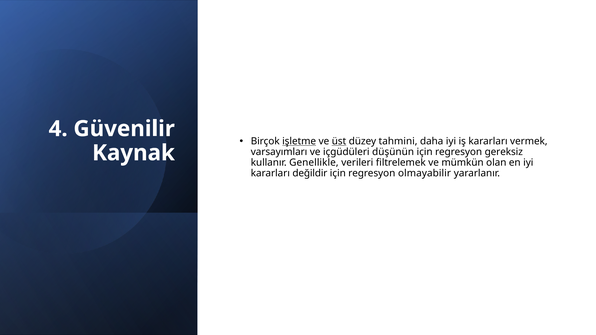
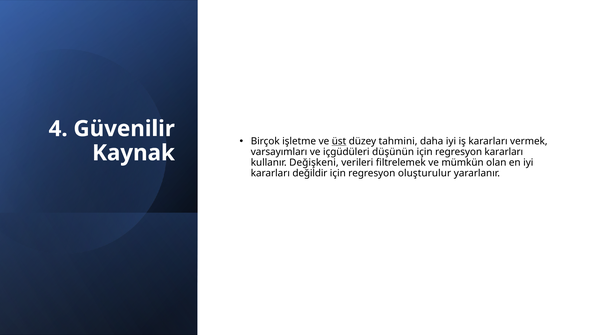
işletme underline: present -> none
regresyon gereksiz: gereksiz -> kararları
Genellikle: Genellikle -> Değişkeni
olmayabilir: olmayabilir -> oluşturulur
